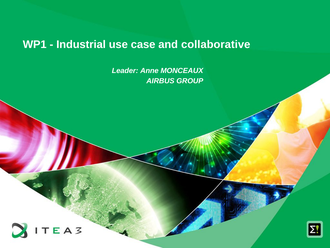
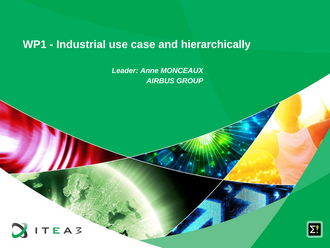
collaborative: collaborative -> hierarchically
